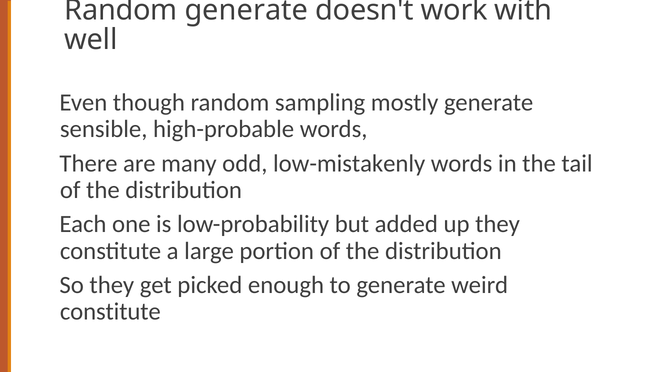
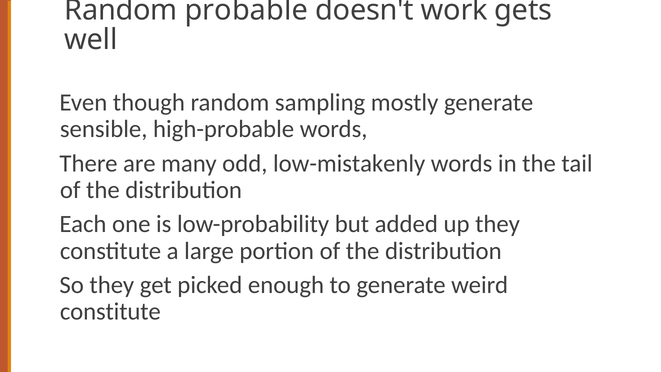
Random generate: generate -> probable
with: with -> gets
